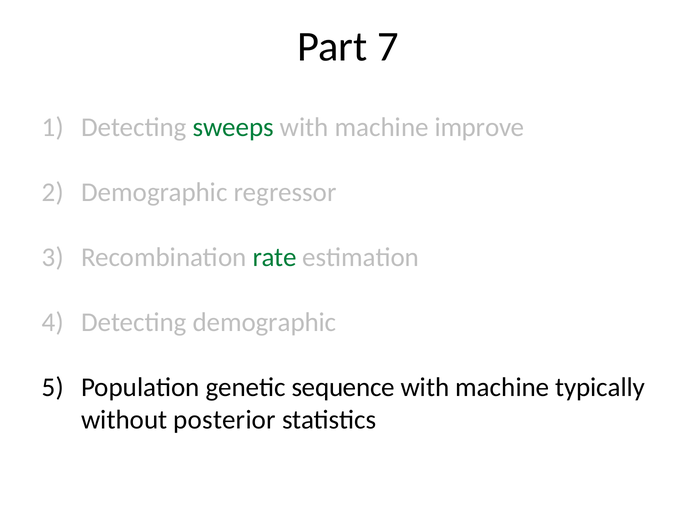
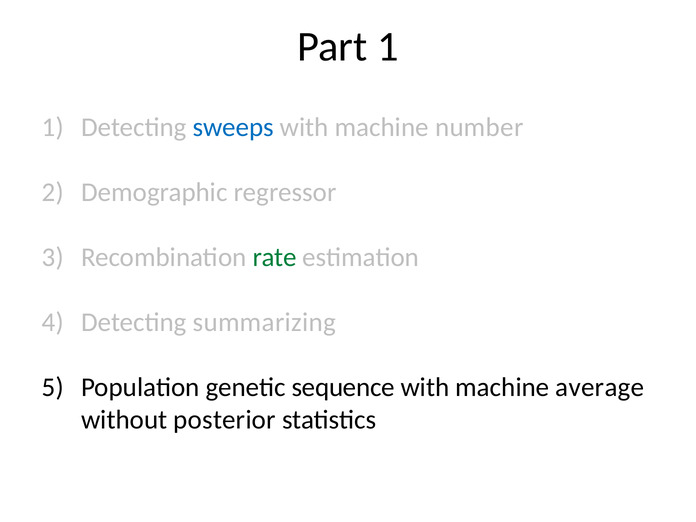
Part 7: 7 -> 1
sweeps colour: green -> blue
improve: improve -> number
Detecting demographic: demographic -> summarizing
typically: typically -> average
